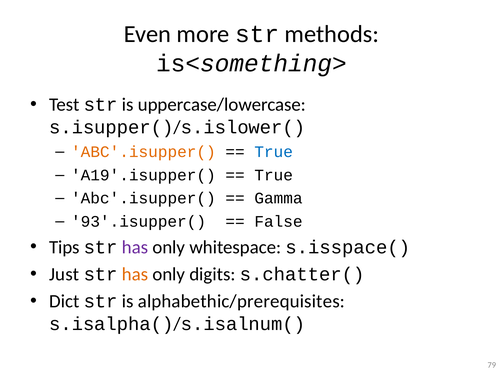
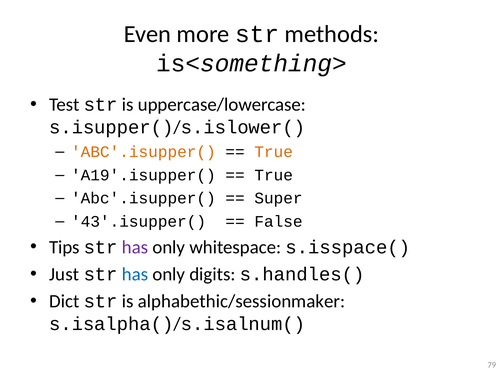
True at (274, 152) colour: blue -> orange
Gamma: Gamma -> Super
93'.isupper(: 93'.isupper( -> 43'.isupper(
has at (135, 274) colour: orange -> blue
s.chatter(: s.chatter( -> s.handles(
alphabethic/prerequisites: alphabethic/prerequisites -> alphabethic/sessionmaker
